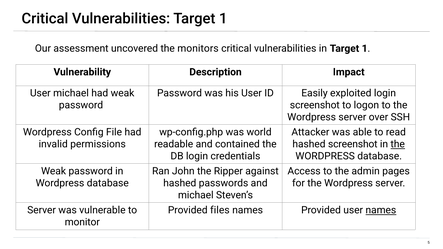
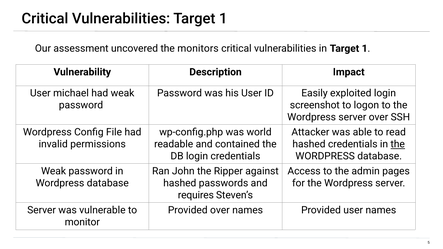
hashed screenshot: screenshot -> credentials
michael at (196, 195): michael -> requires
Provided files: files -> over
names at (381, 210) underline: present -> none
